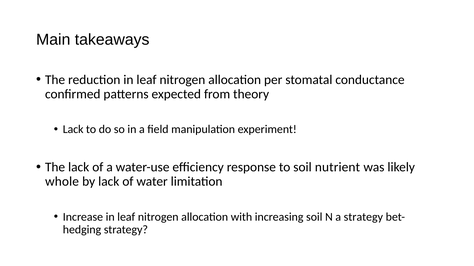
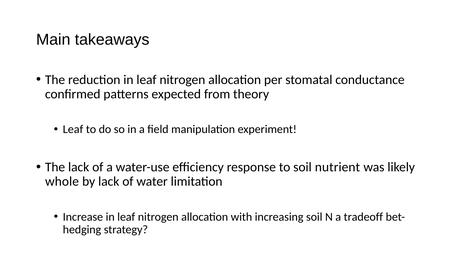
Lack at (73, 130): Lack -> Leaf
a strategy: strategy -> tradeoff
